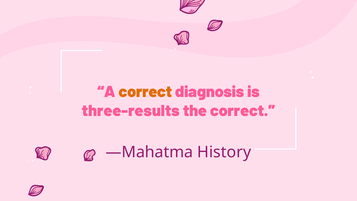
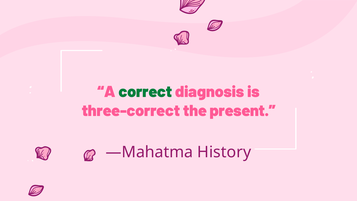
correct at (145, 92) colour: orange -> green
three-results: three-results -> three-correct
the correct: correct -> present
